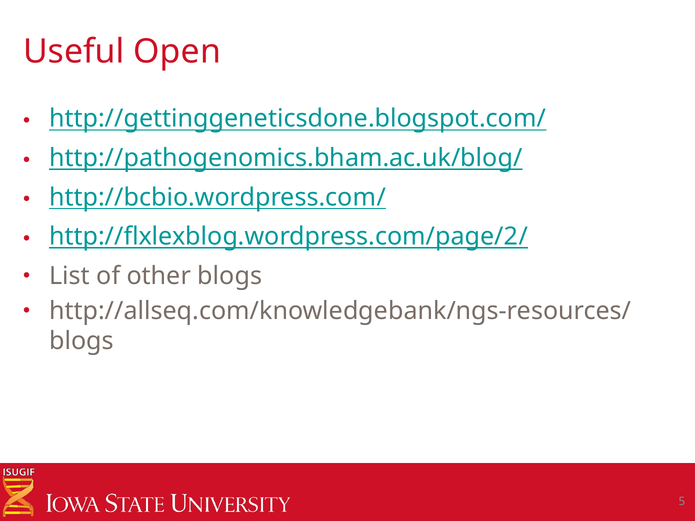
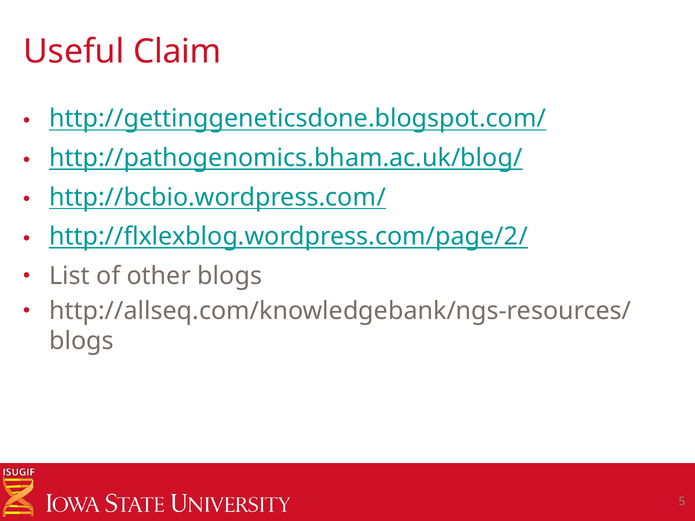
Open: Open -> Claim
